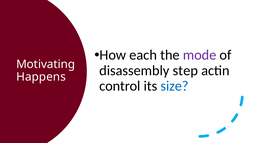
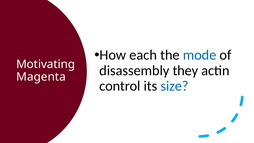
mode colour: purple -> blue
step: step -> they
Happens: Happens -> Magenta
